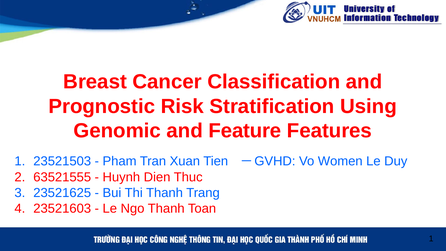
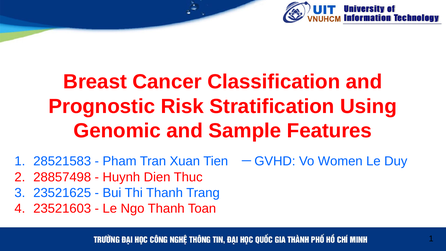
Feature: Feature -> Sample
23521503: 23521503 -> 28521583
63521555: 63521555 -> 28857498
